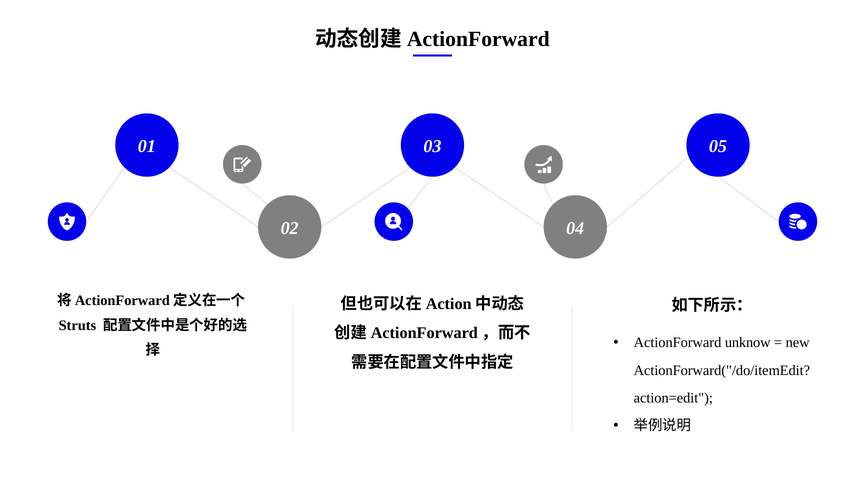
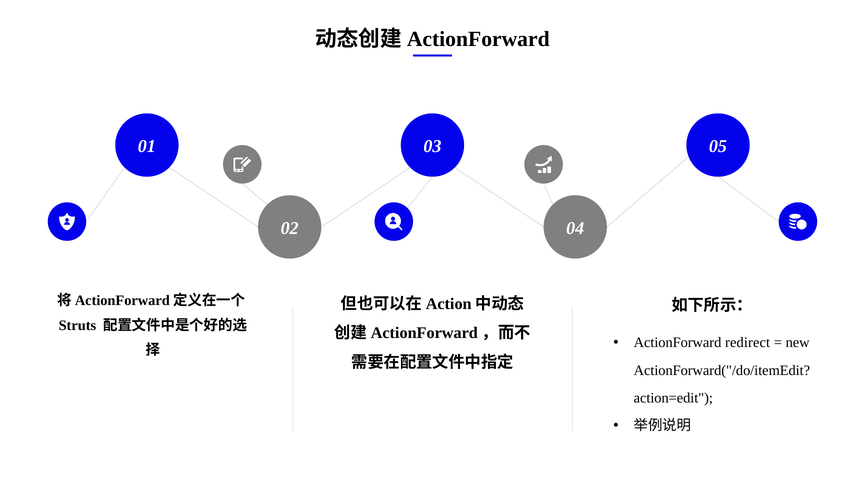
unknow: unknow -> redirect
